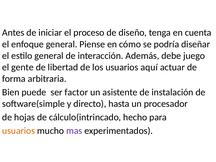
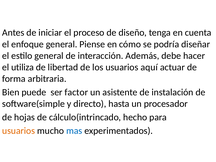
juego: juego -> hacer
gente: gente -> utiliza
mas colour: purple -> blue
